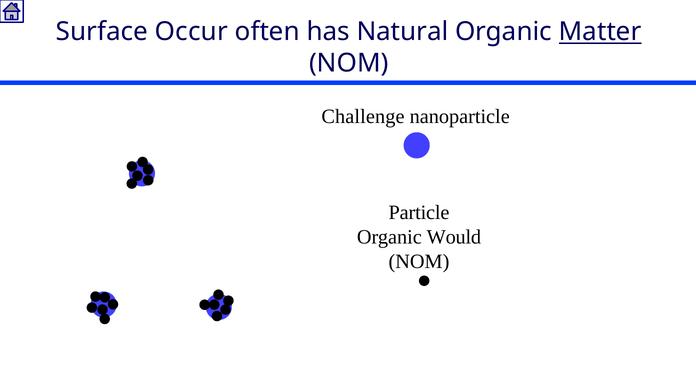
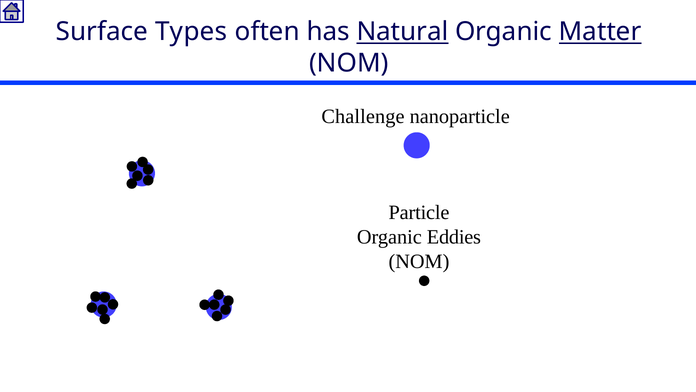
Occur: Occur -> Types
Natural underline: none -> present
Would: Would -> Eddies
